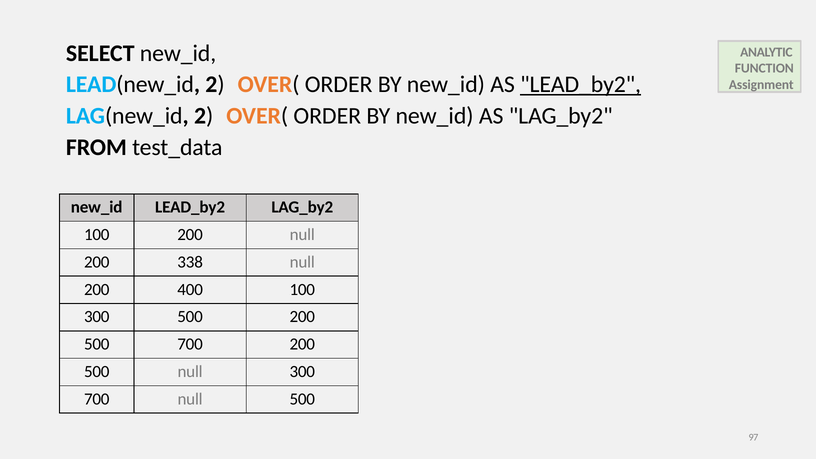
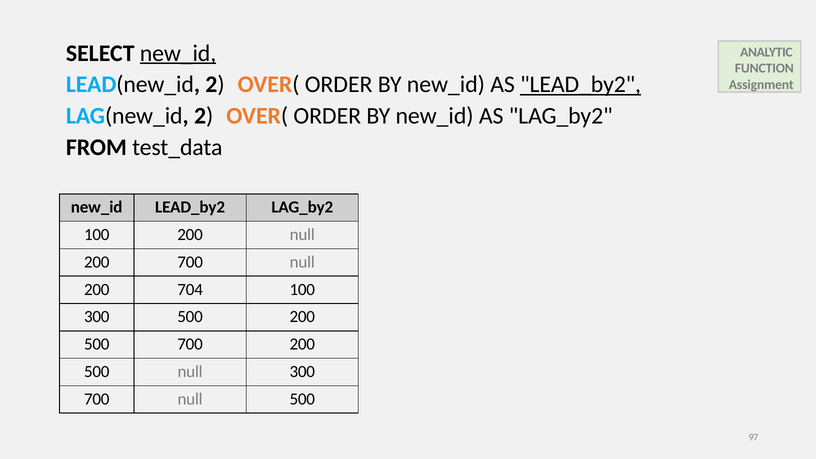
new_id at (178, 53) underline: none -> present
200 338: 338 -> 700
400: 400 -> 704
